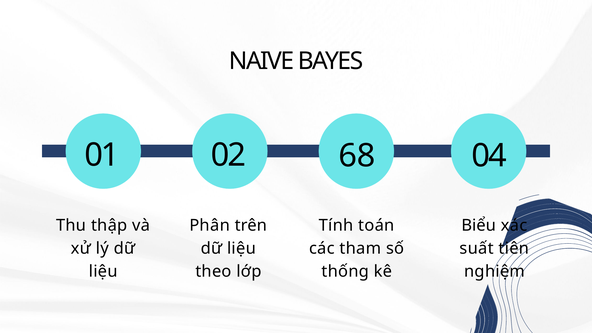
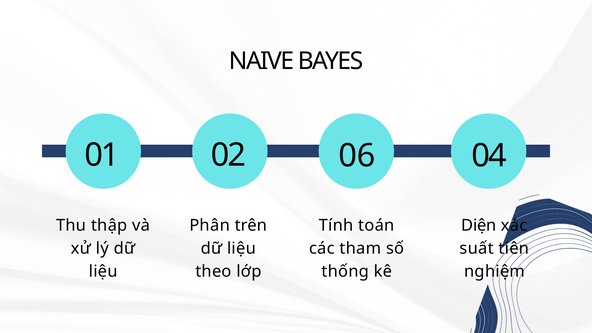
68: 68 -> 06
Biểu: Biểu -> Diện
